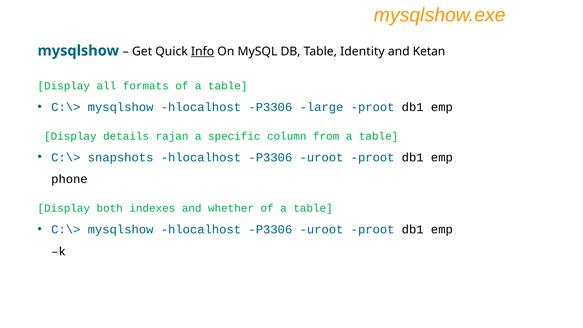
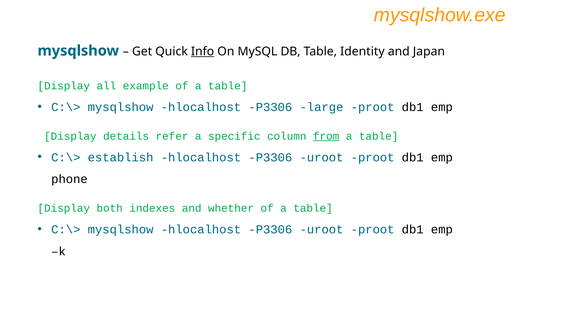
Ketan: Ketan -> Japan
formats: formats -> example
rajan: rajan -> refer
from underline: none -> present
snapshots: snapshots -> establish
